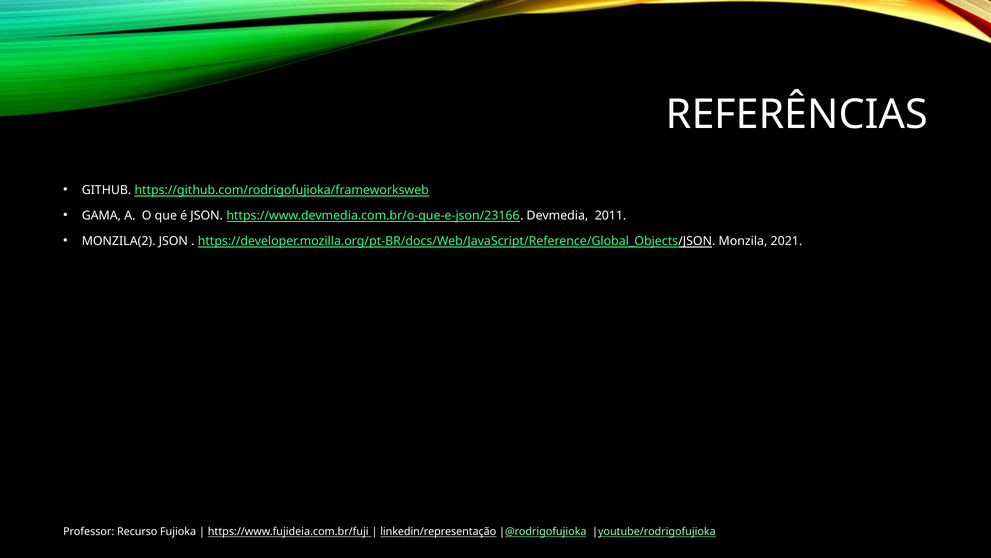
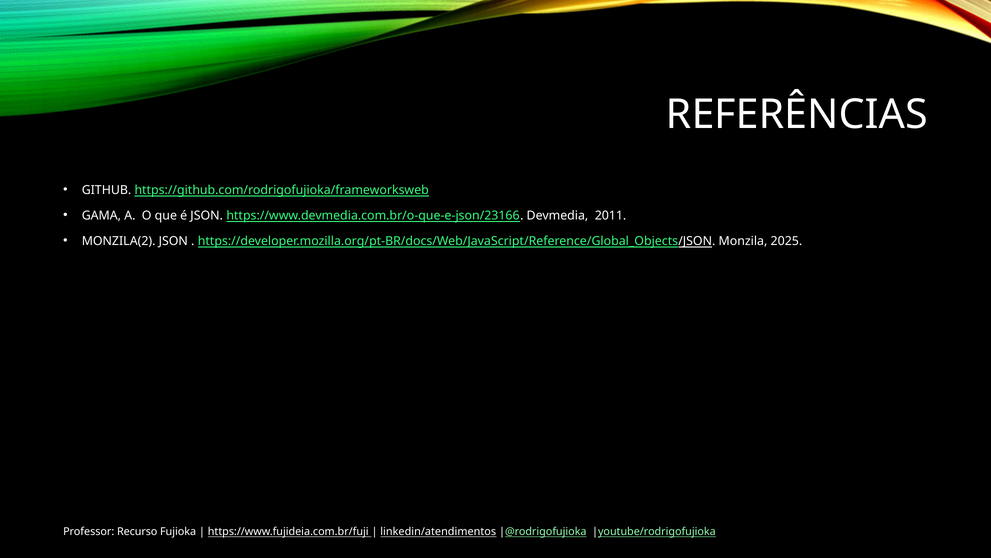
2021: 2021 -> 2025
linkedin/representação: linkedin/representação -> linkedin/atendimentos
